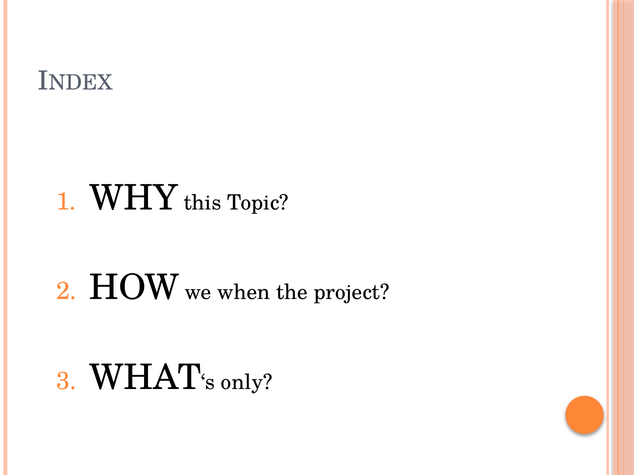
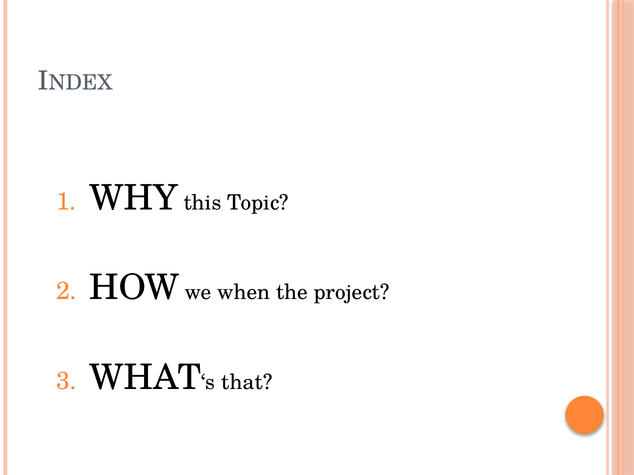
only: only -> that
